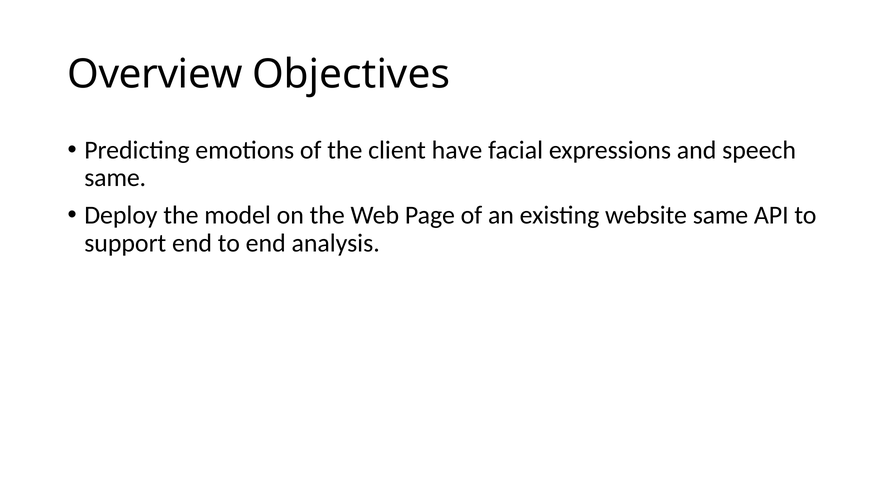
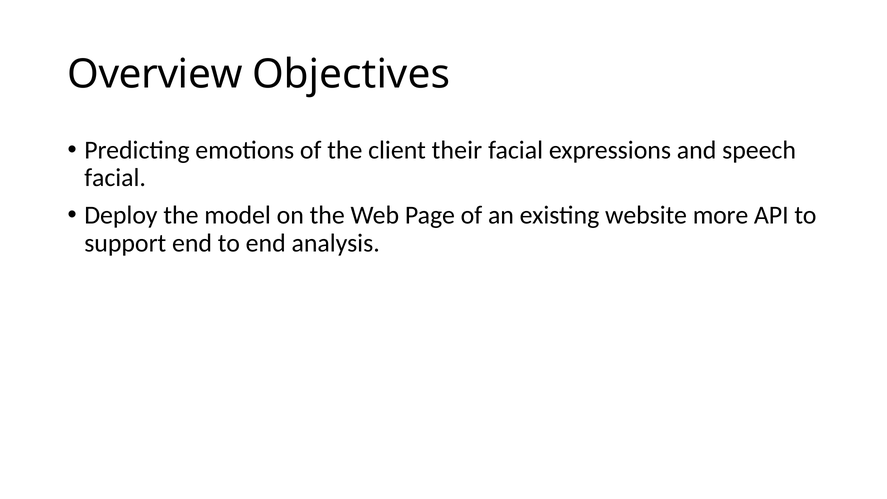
have: have -> their
same at (115, 178): same -> facial
website same: same -> more
